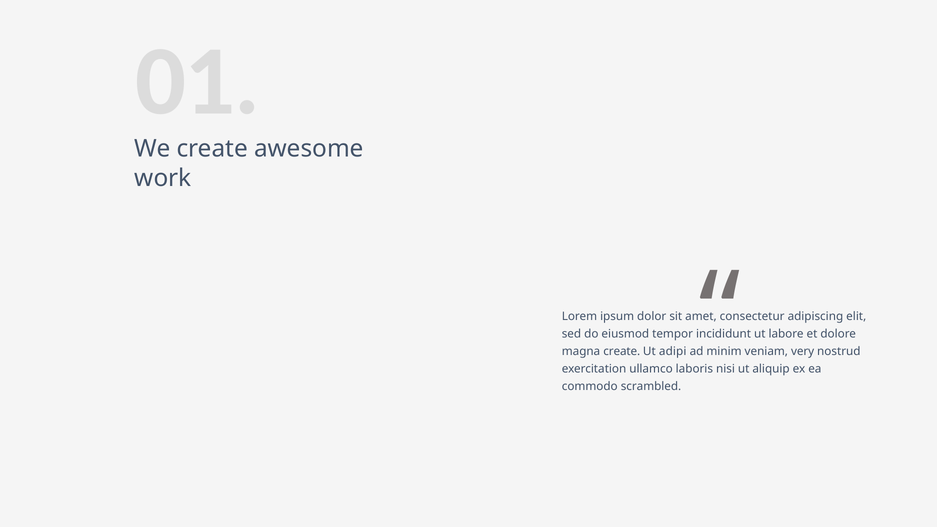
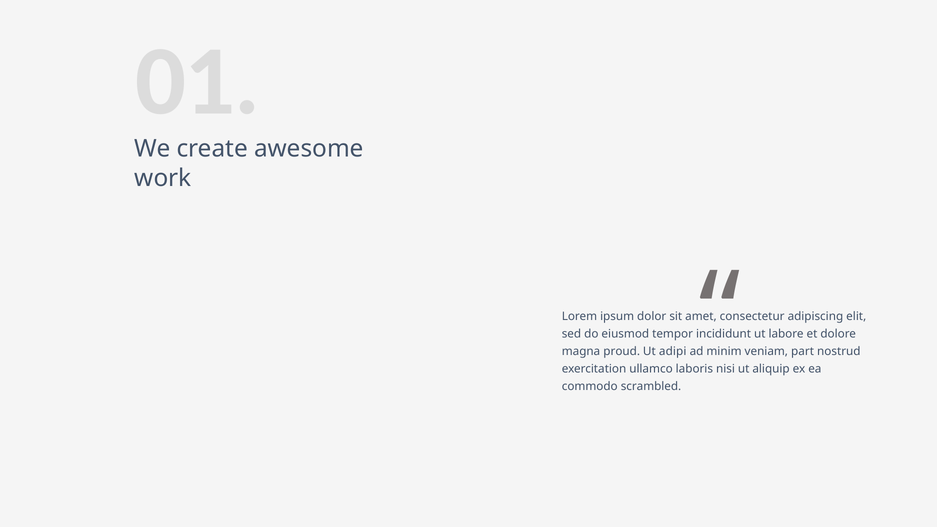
magna create: create -> proud
very: very -> part
